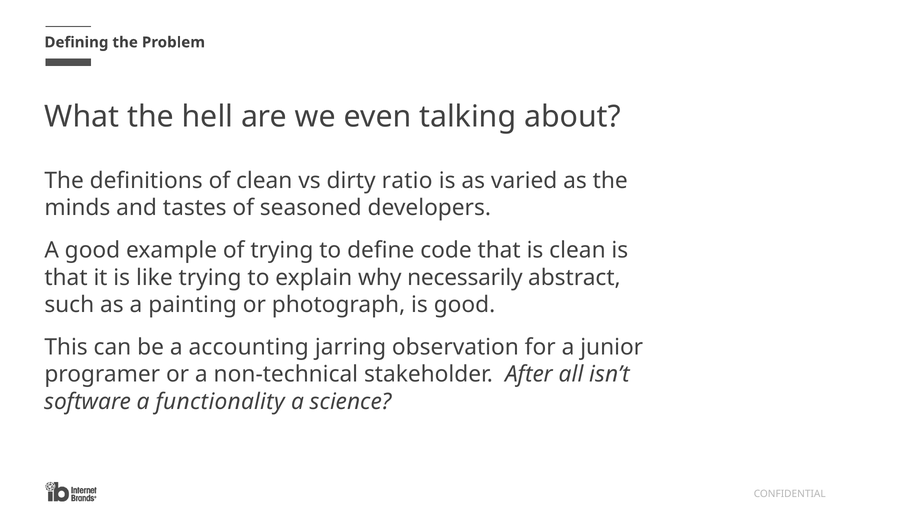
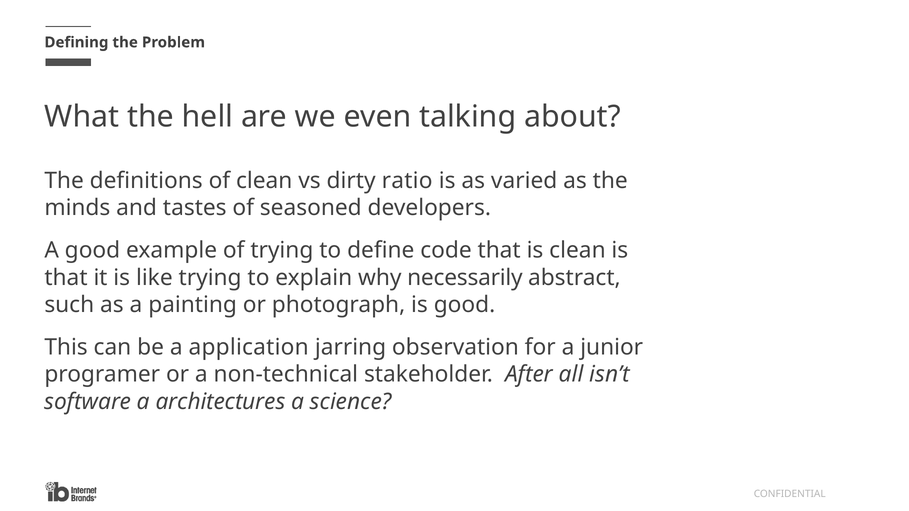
accounting: accounting -> application
functionality: functionality -> architectures
